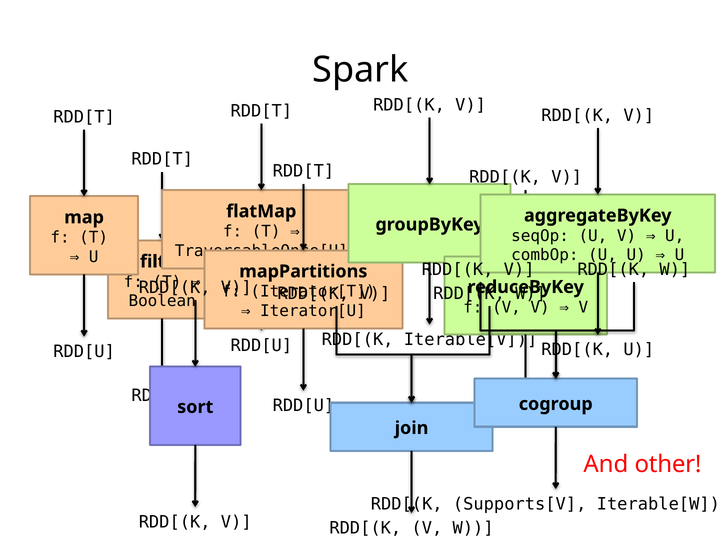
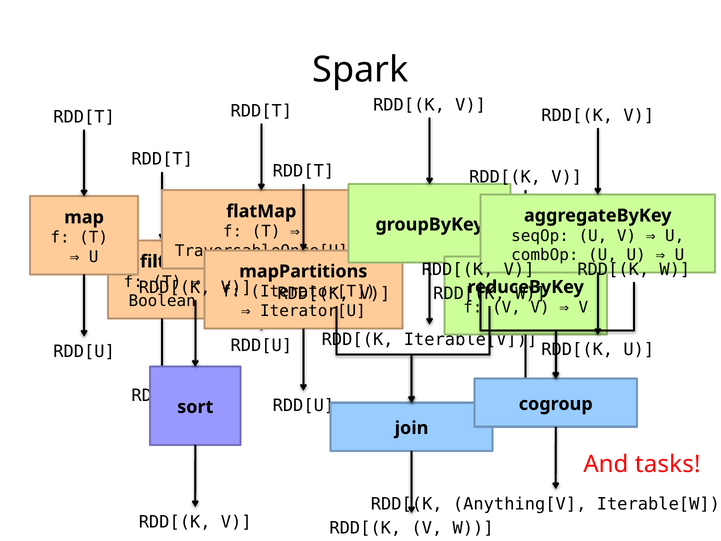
other: other -> tasks
Supports[V: Supports[V -> Anything[V
